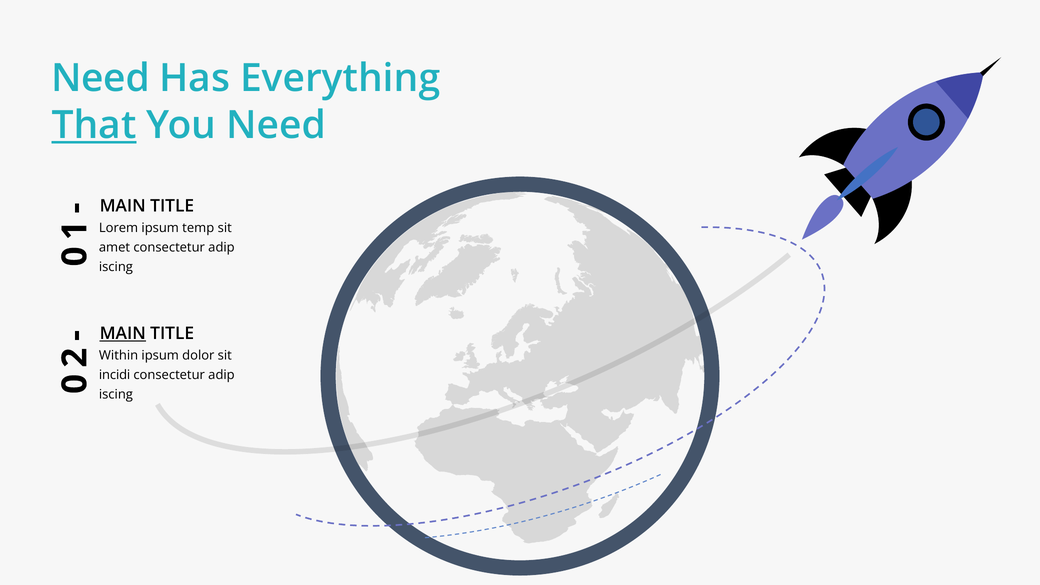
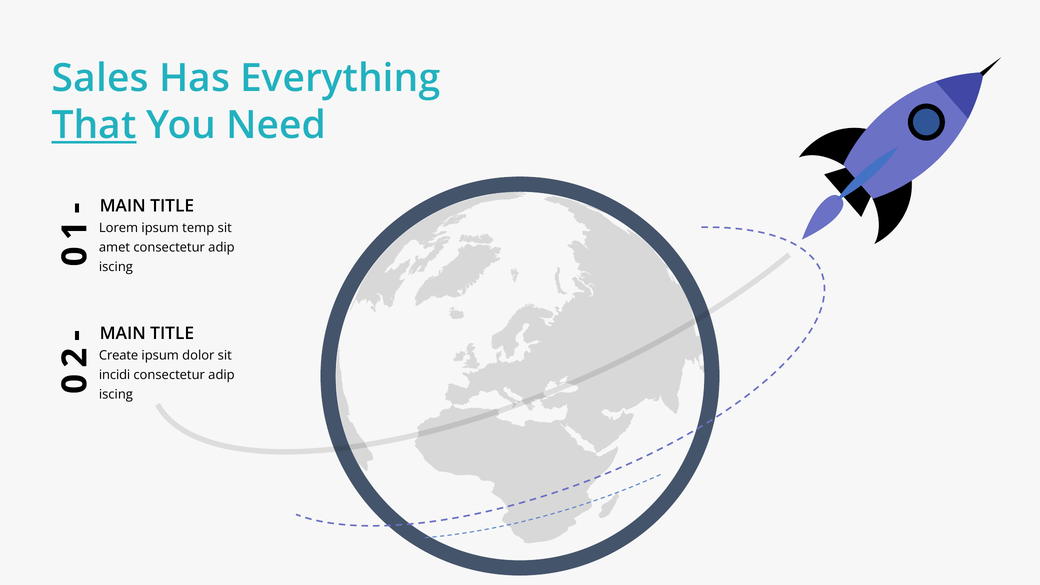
Need at (101, 79): Need -> Sales
MAIN at (123, 334) underline: present -> none
Within: Within -> Create
